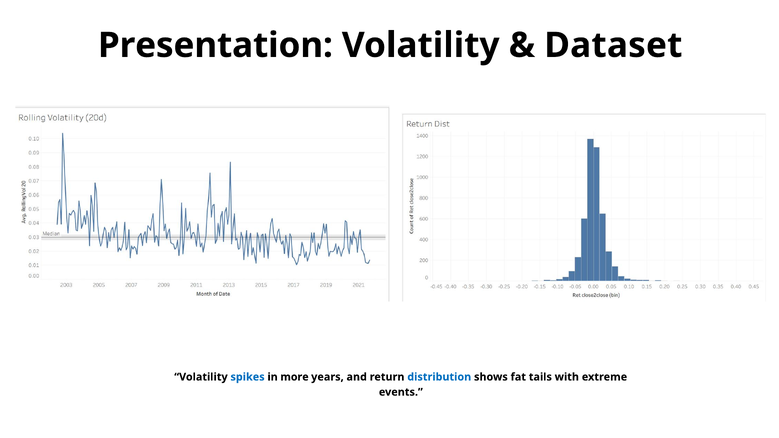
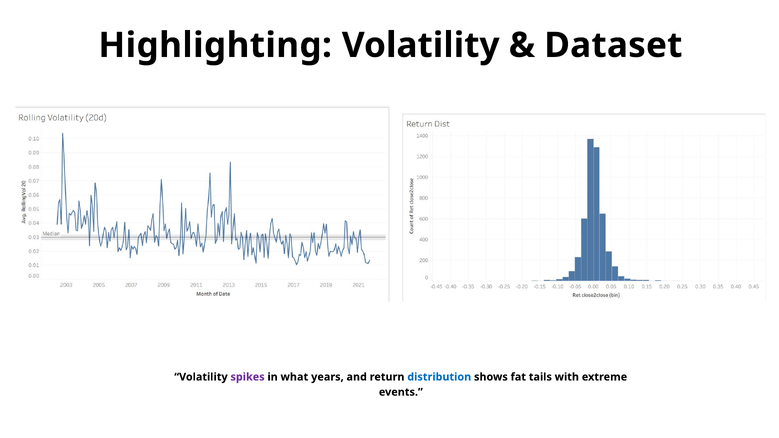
Presentation: Presentation -> Highlighting
spikes colour: blue -> purple
more: more -> what
